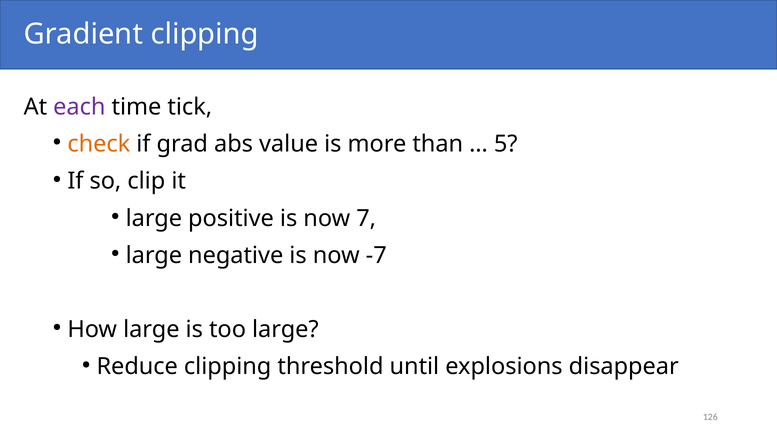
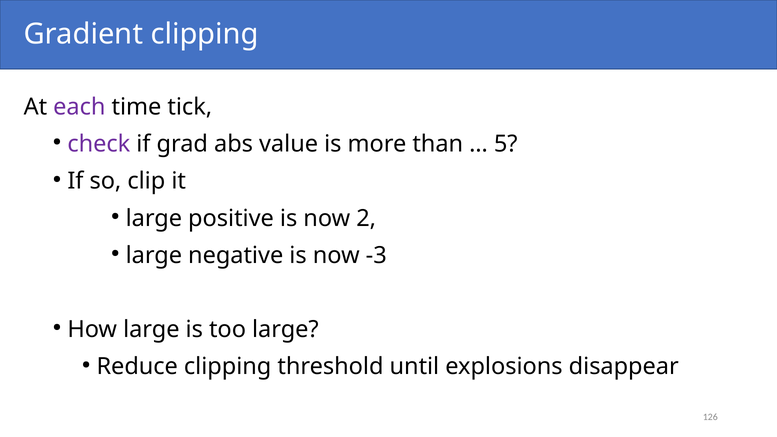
check colour: orange -> purple
7: 7 -> 2
-7: -7 -> -3
